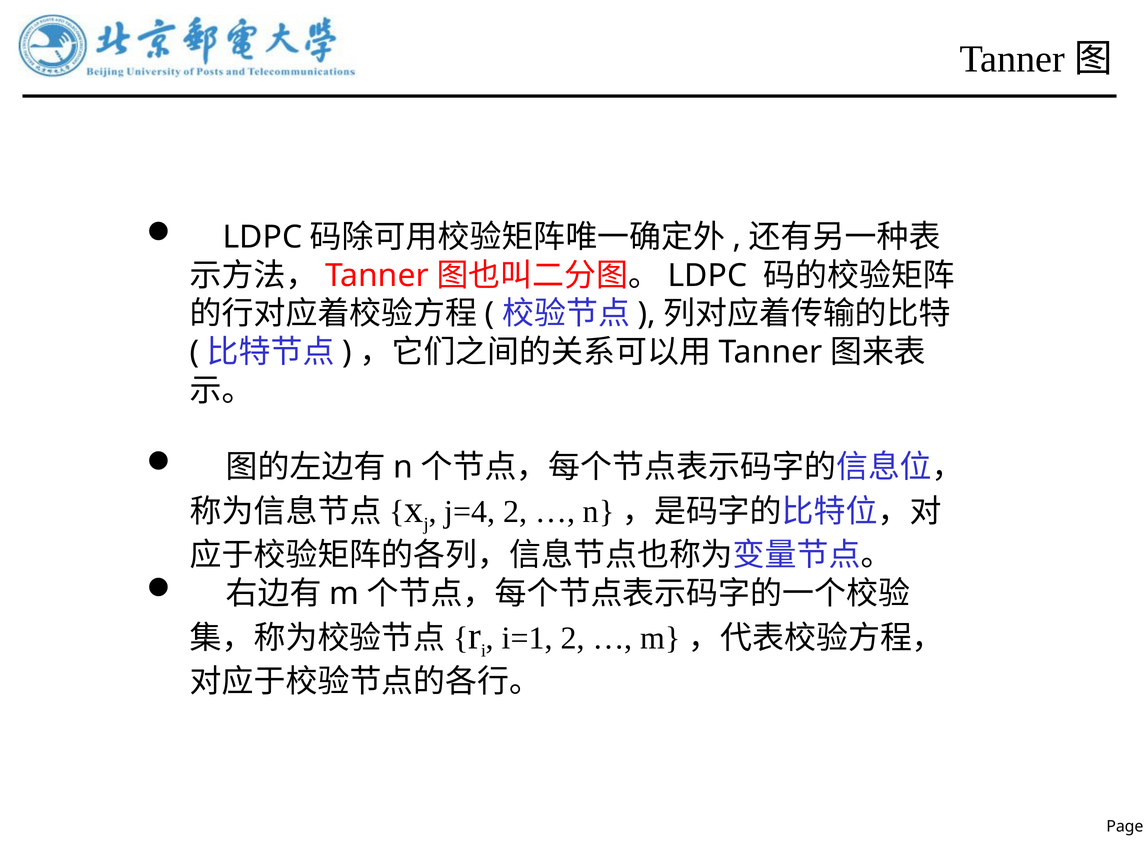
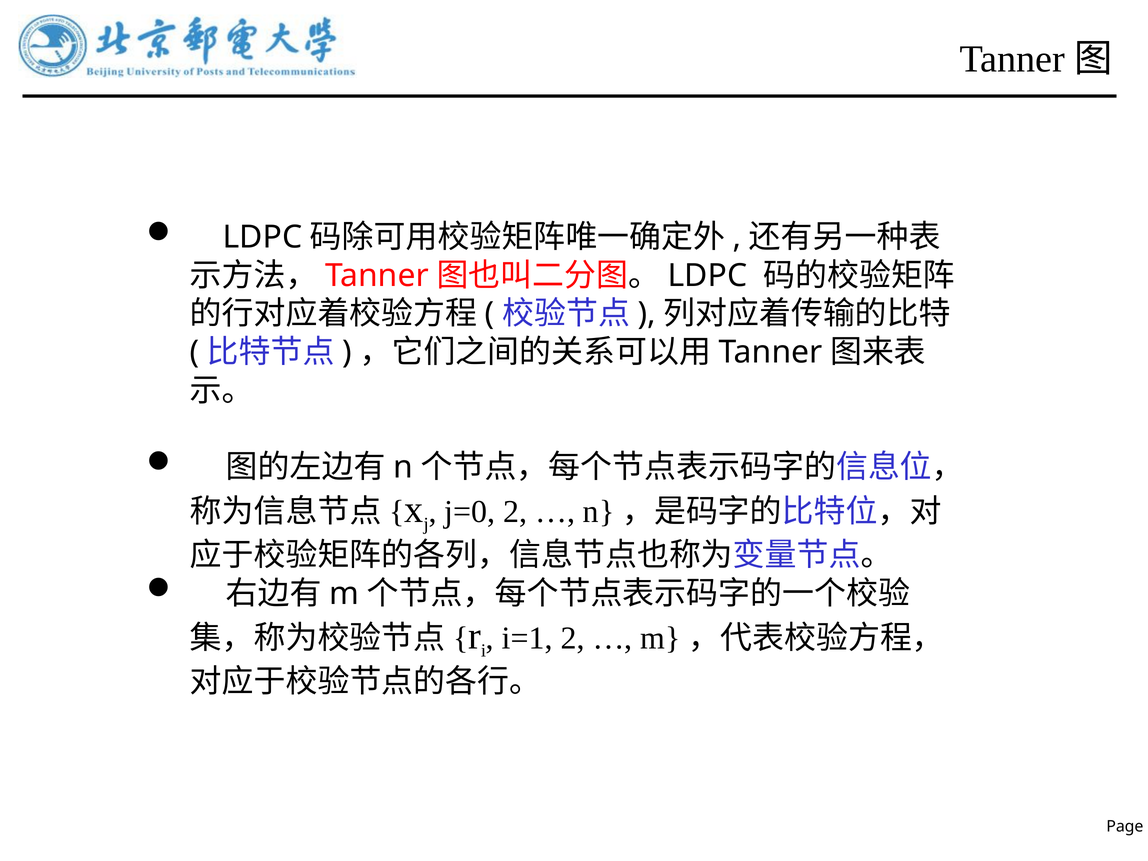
j=4: j=4 -> j=0
